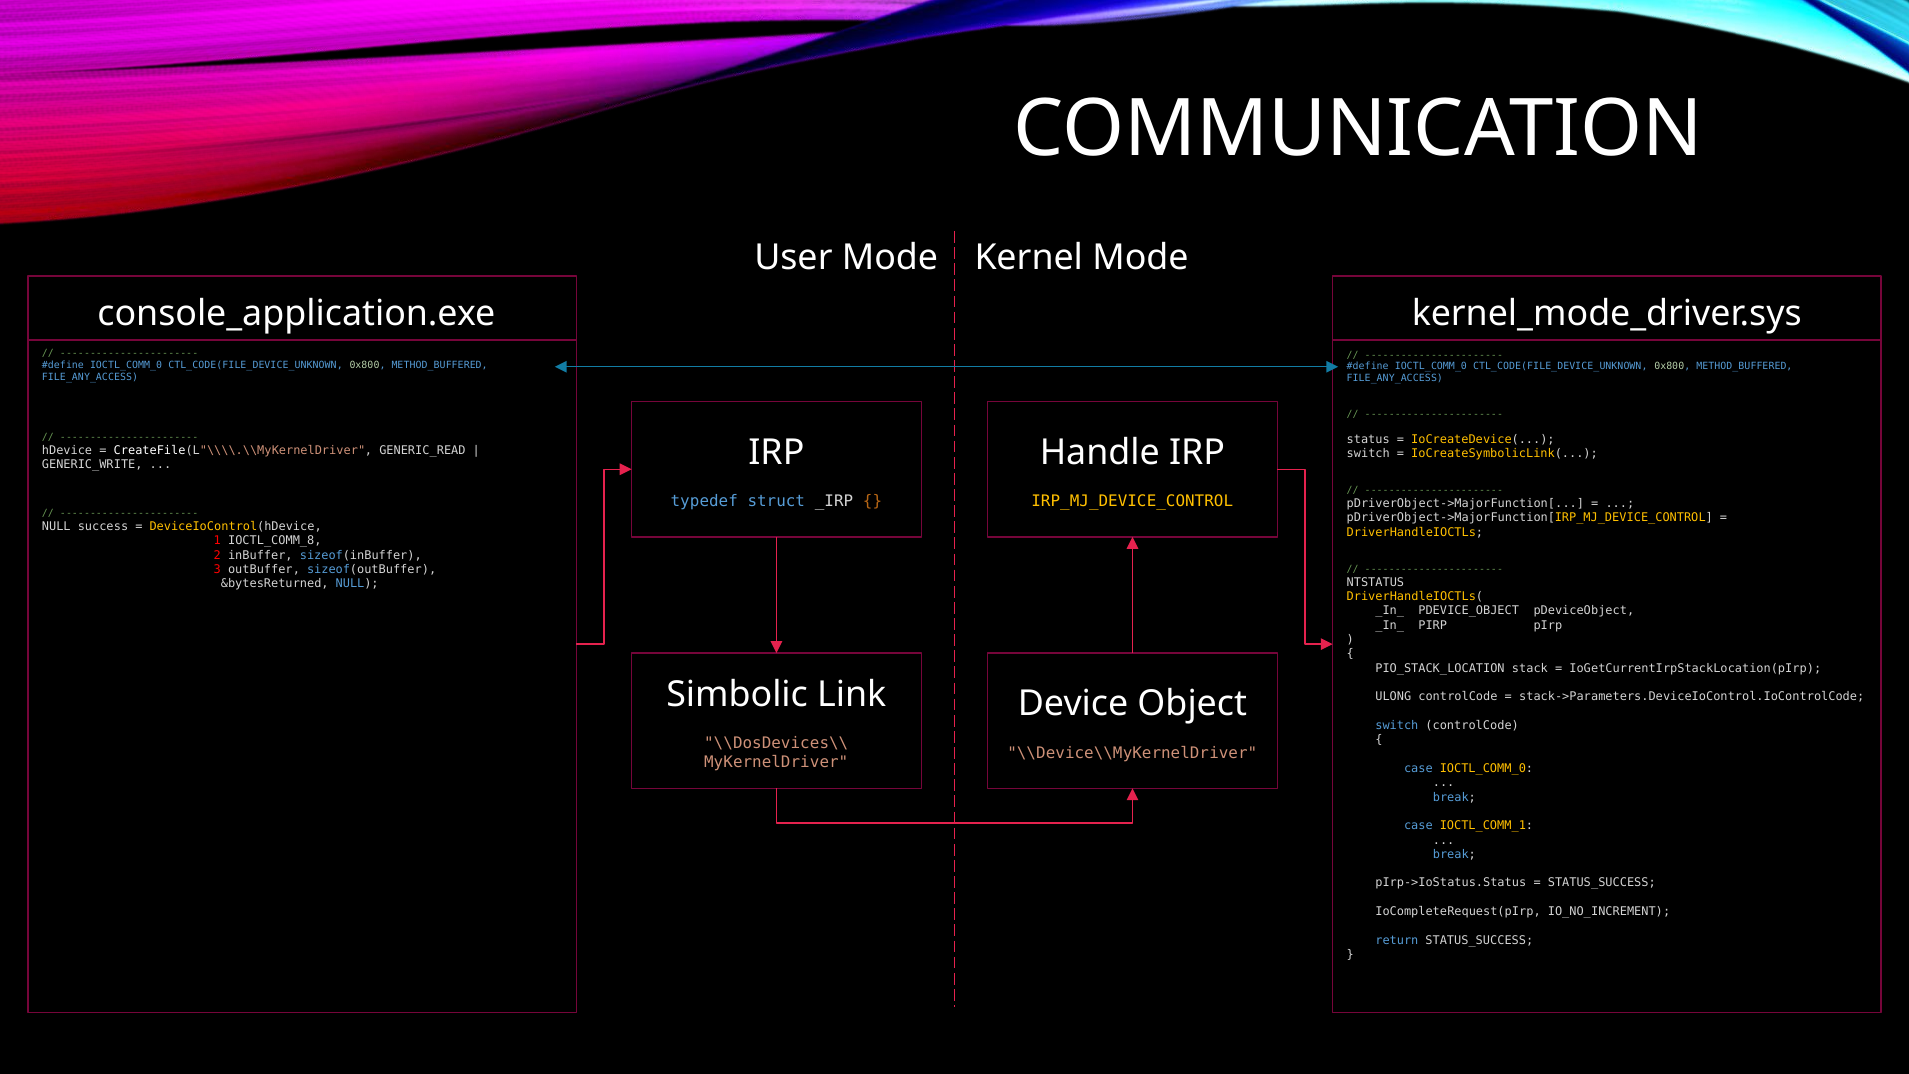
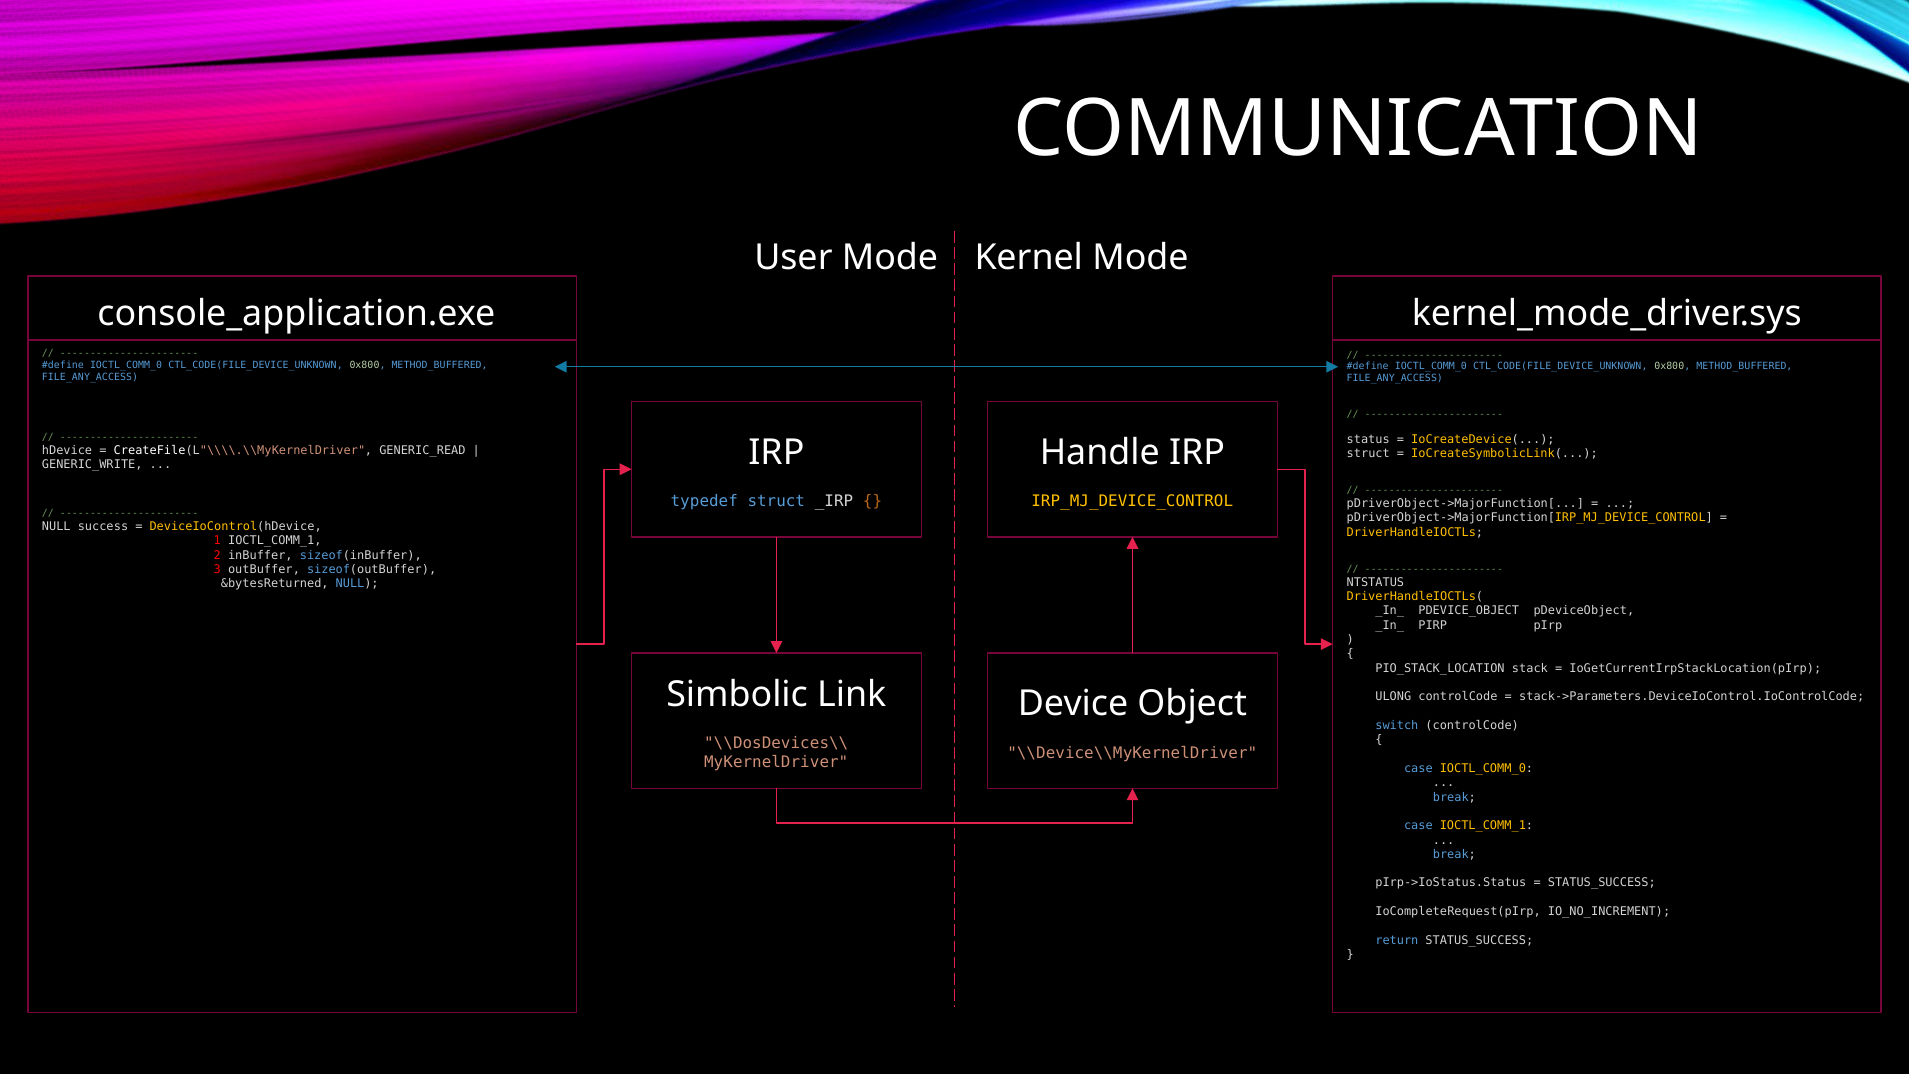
switch at (1368, 454): switch -> struct
1 IOCTL_COMM_8: IOCTL_COMM_8 -> IOCTL_COMM_1
